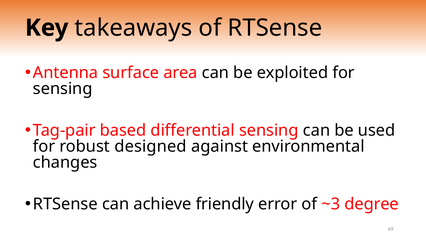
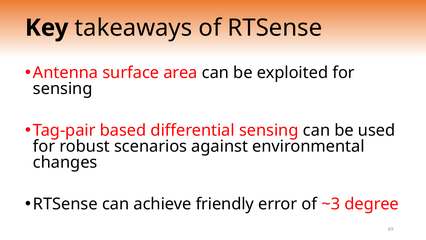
designed: designed -> scenarios
